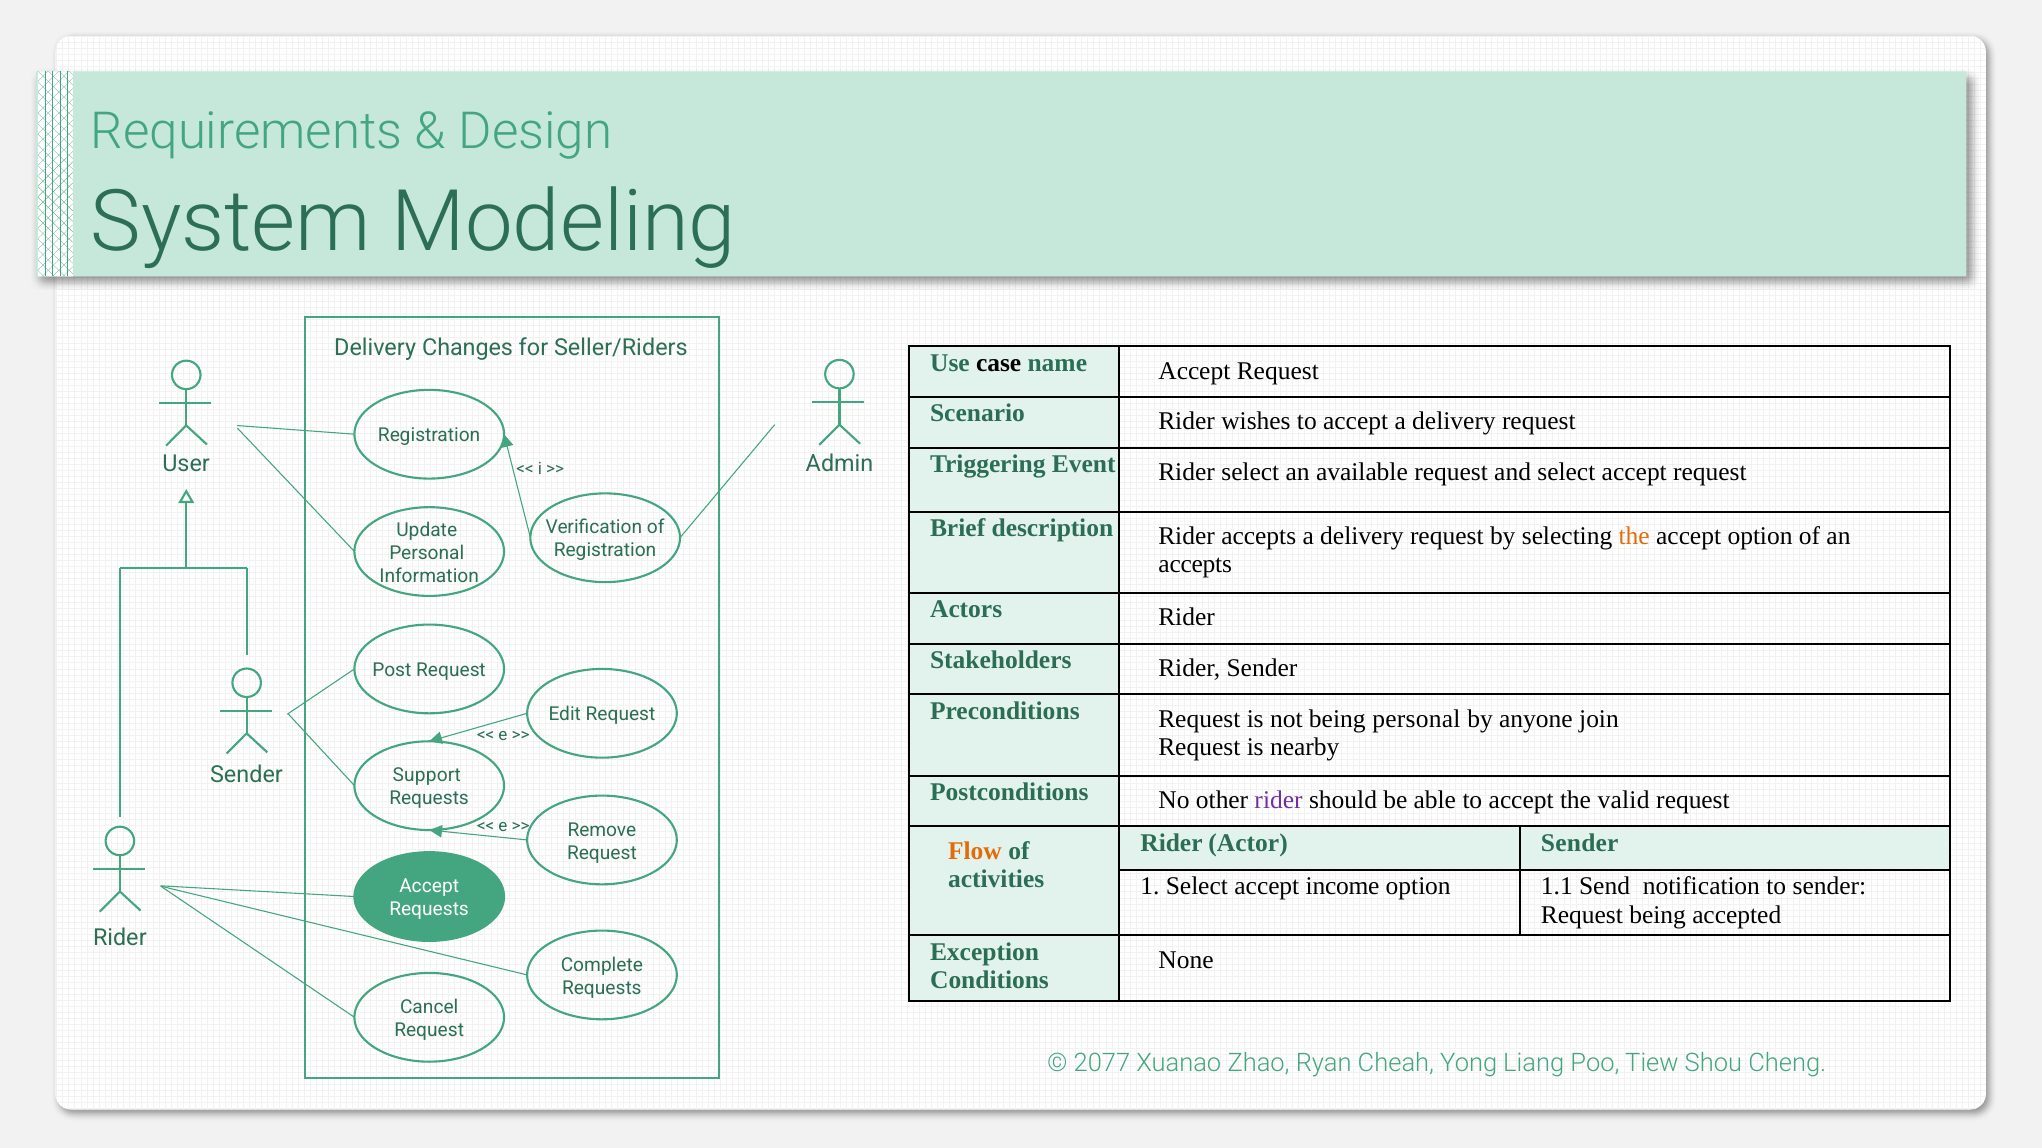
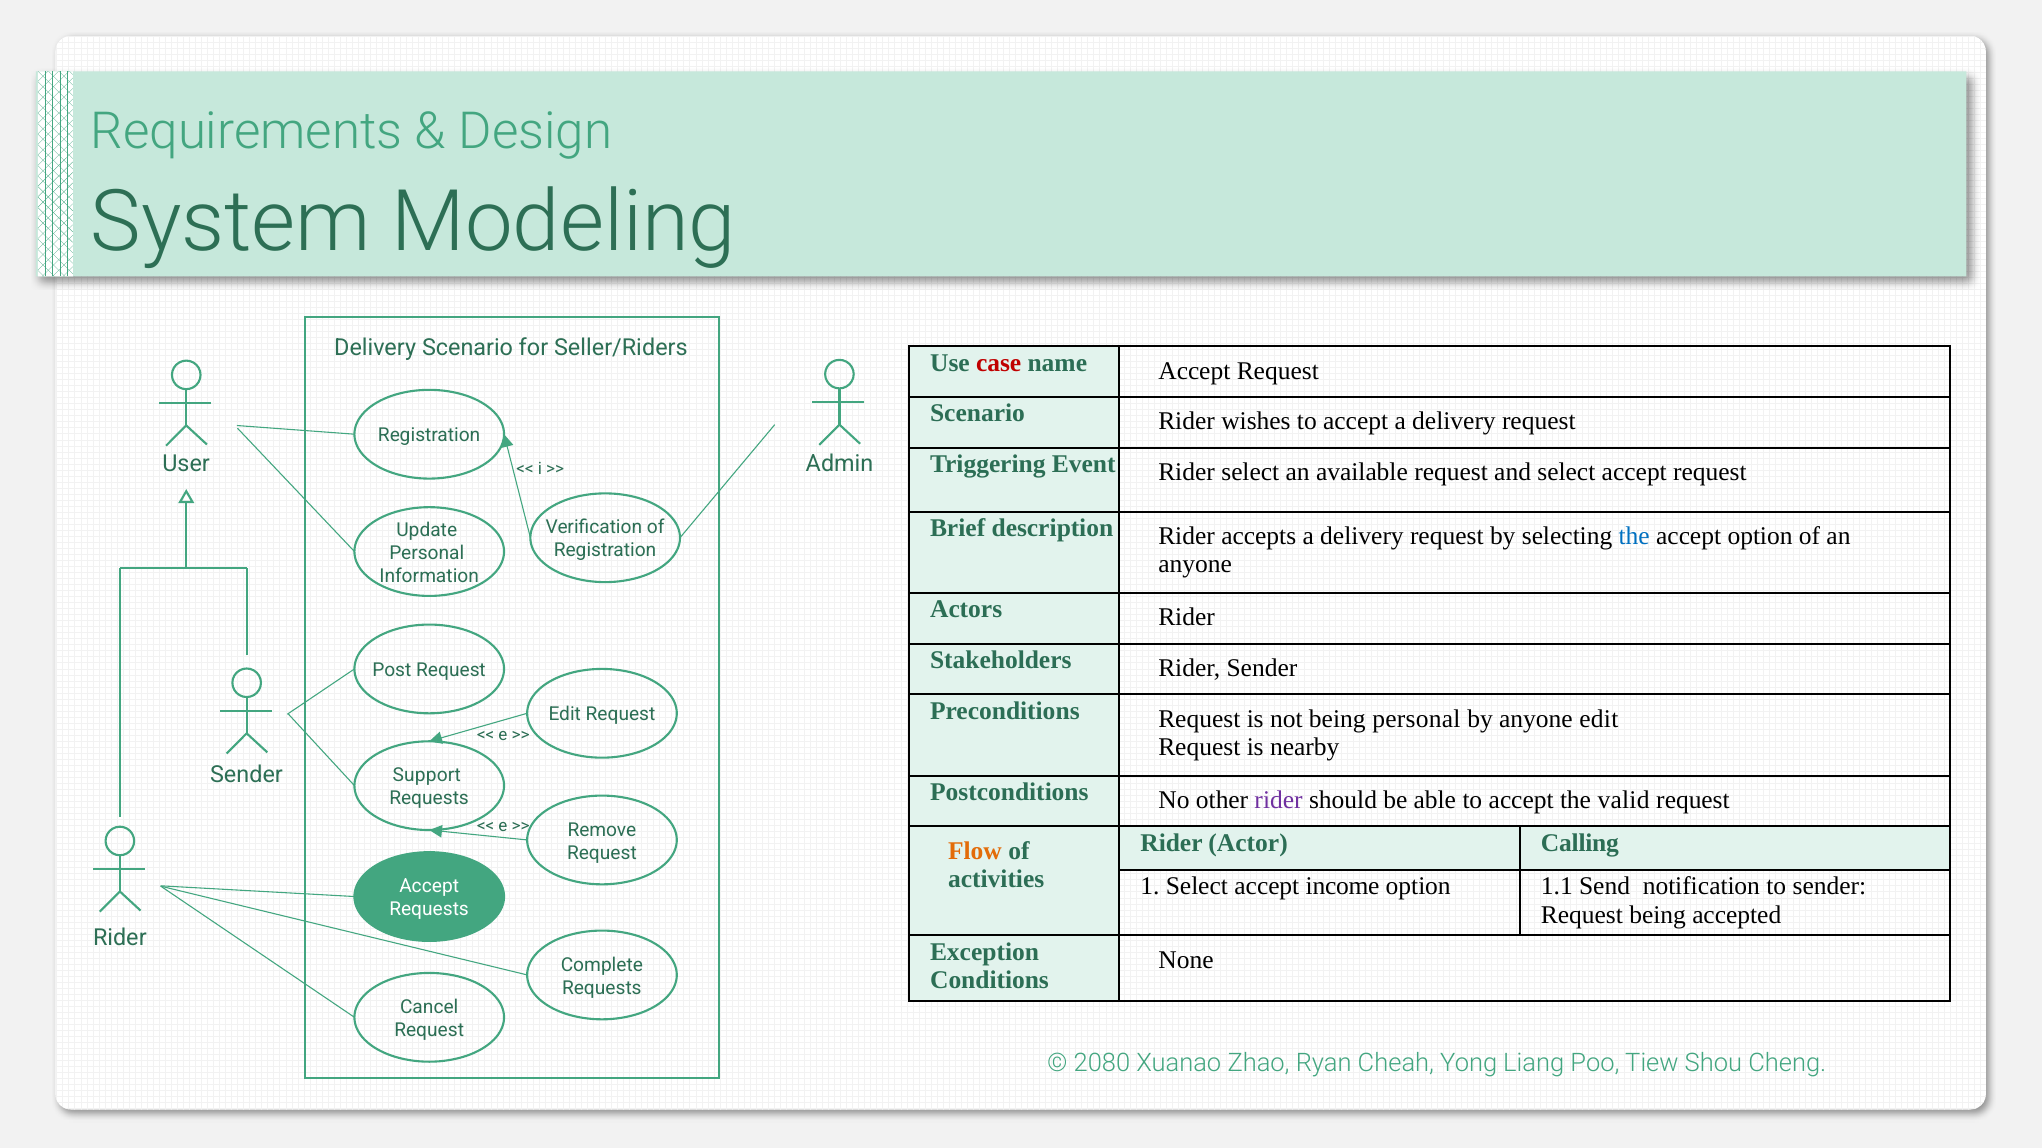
Delivery Changes: Changes -> Scenario
case colour: black -> red
the at (1634, 536) colour: orange -> blue
accepts at (1195, 565): accepts -> anyone
anyone join: join -> edit
Actor Sender: Sender -> Calling
2077: 2077 -> 2080
